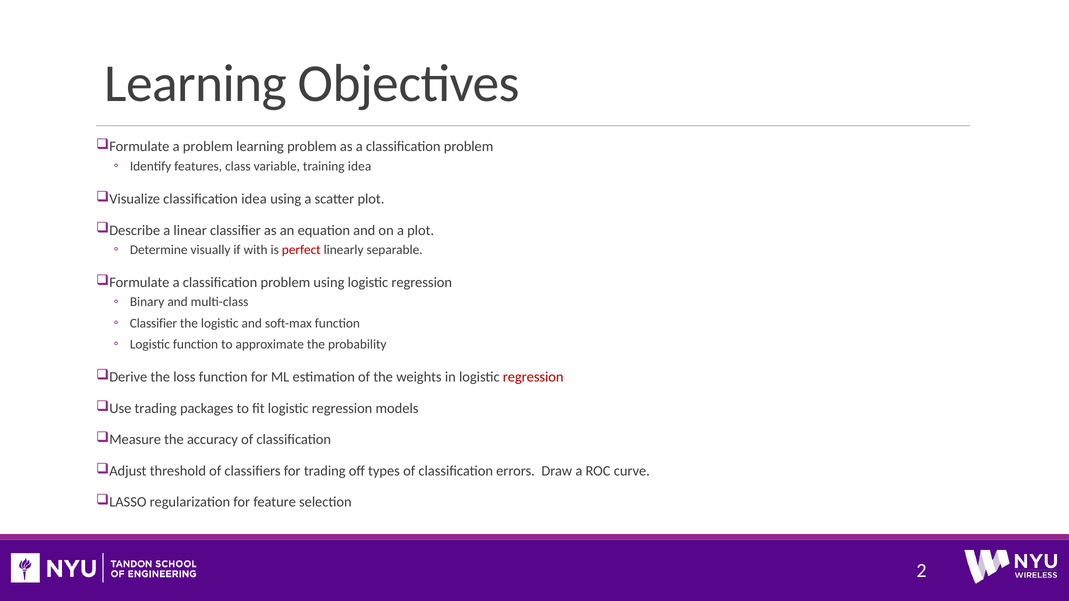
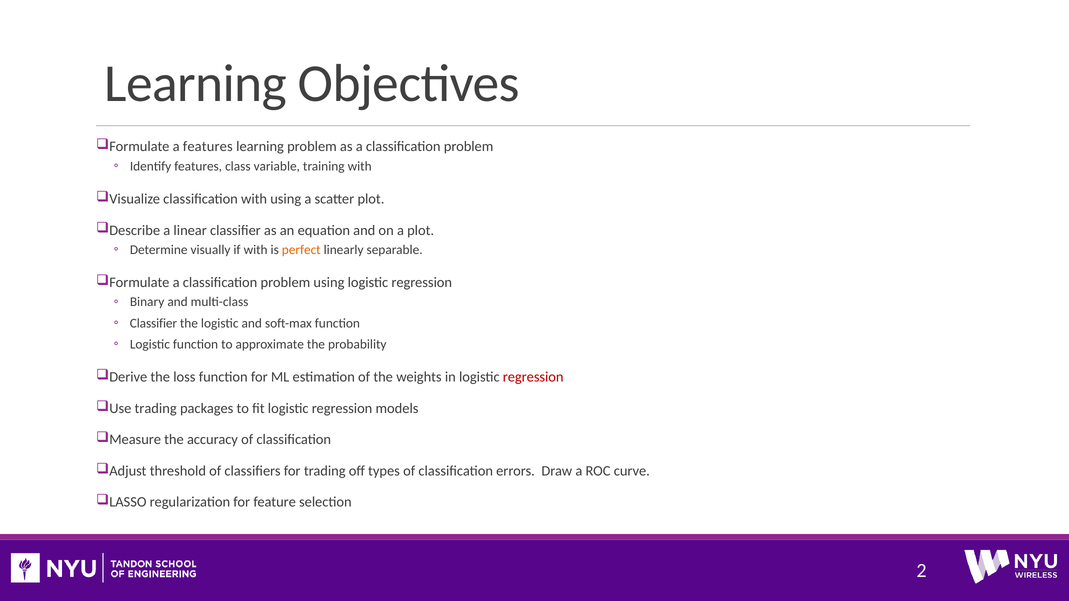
a problem: problem -> features
training idea: idea -> with
classification idea: idea -> with
perfect colour: red -> orange
